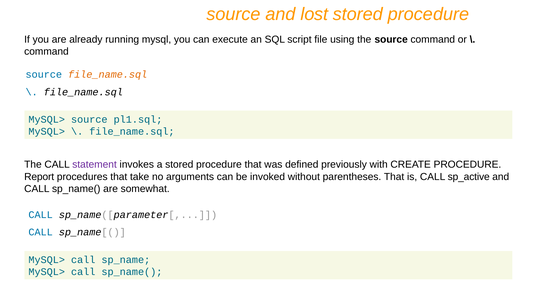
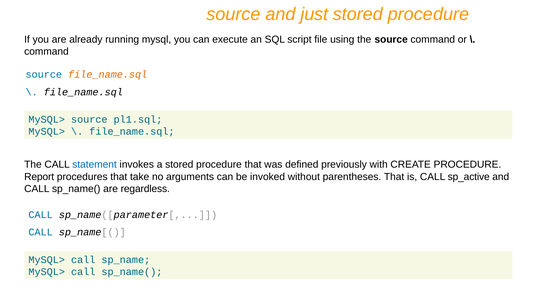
lost: lost -> just
statement colour: purple -> blue
somewhat: somewhat -> regardless
